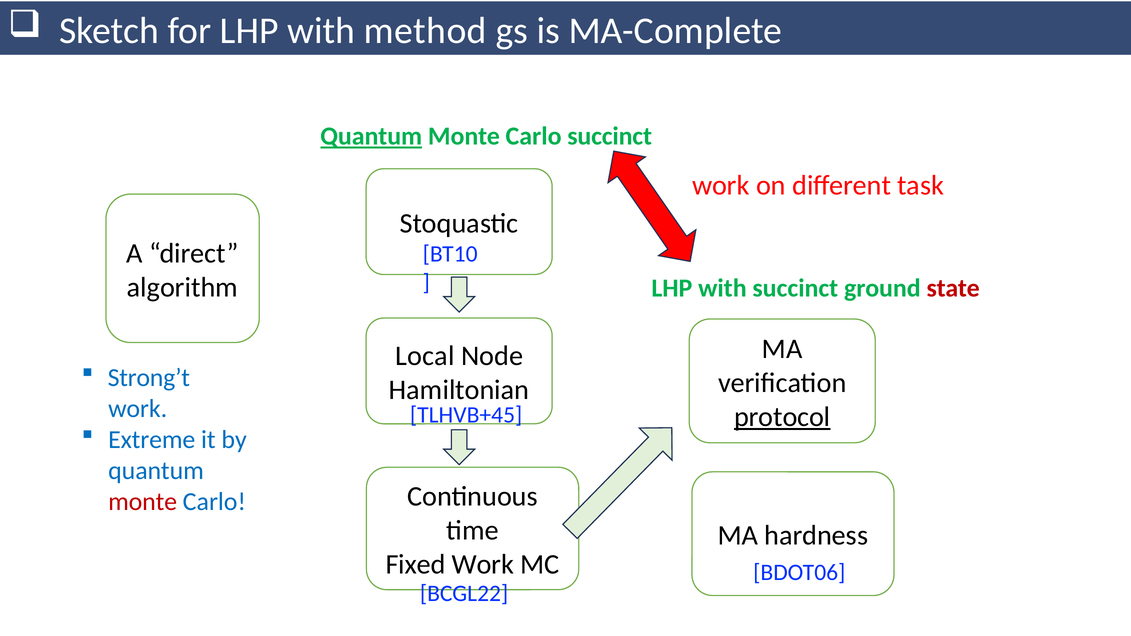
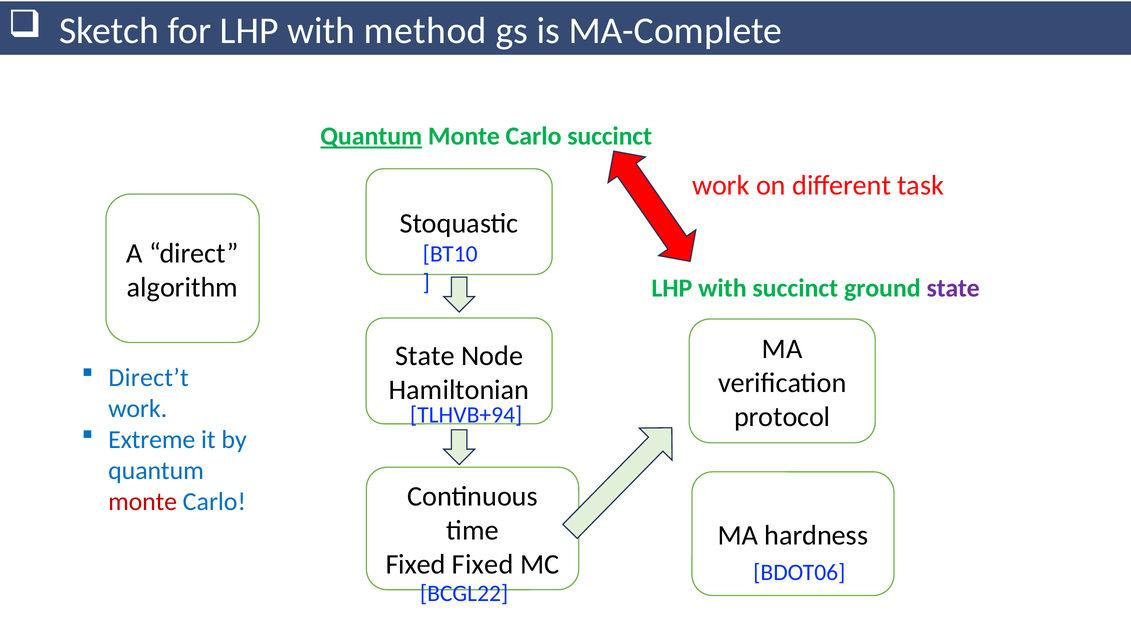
state at (953, 288) colour: red -> purple
Local at (425, 356): Local -> State
Strong’t: Strong’t -> Direct’t
protocol underline: present -> none
TLHVB+45: TLHVB+45 -> TLHVB+94
Fixed Work: Work -> Fixed
